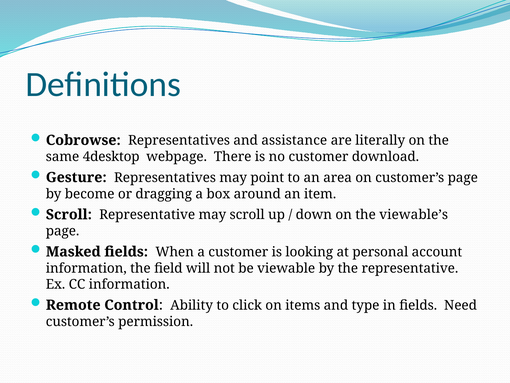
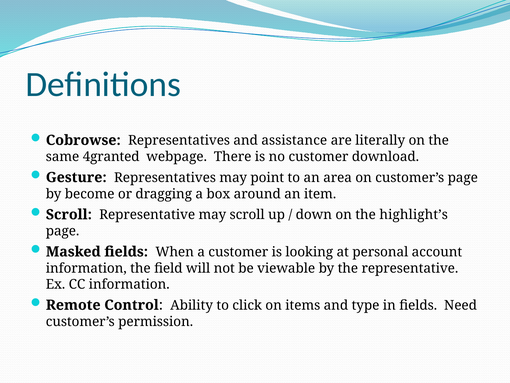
4desktop: 4desktop -> 4granted
viewable’s: viewable’s -> highlight’s
